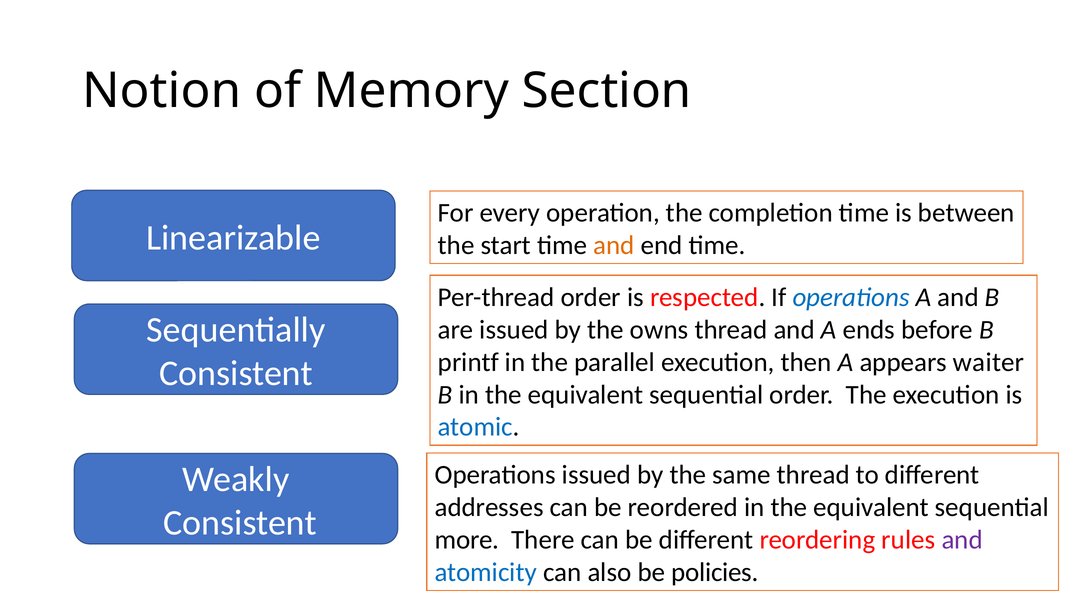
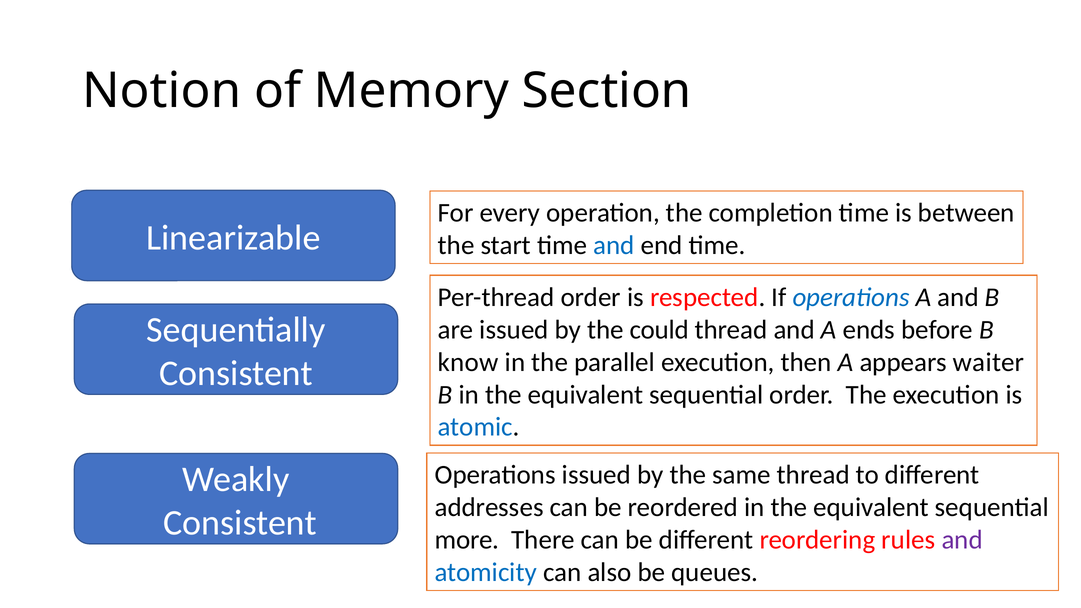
and at (614, 245) colour: orange -> blue
owns: owns -> could
printf: printf -> know
policies: policies -> queues
